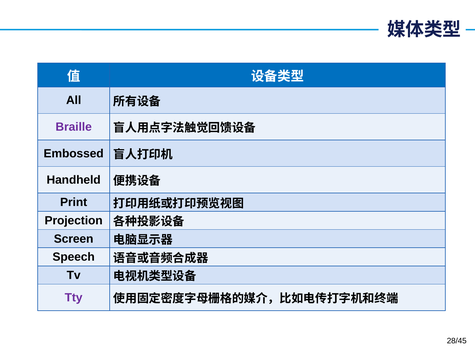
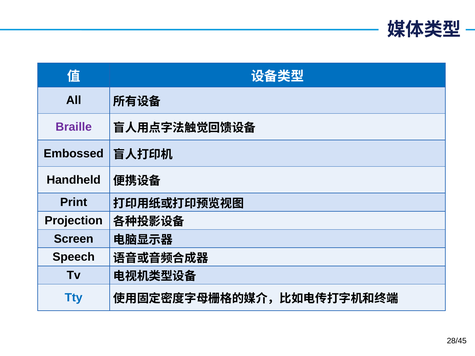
Tty colour: purple -> blue
